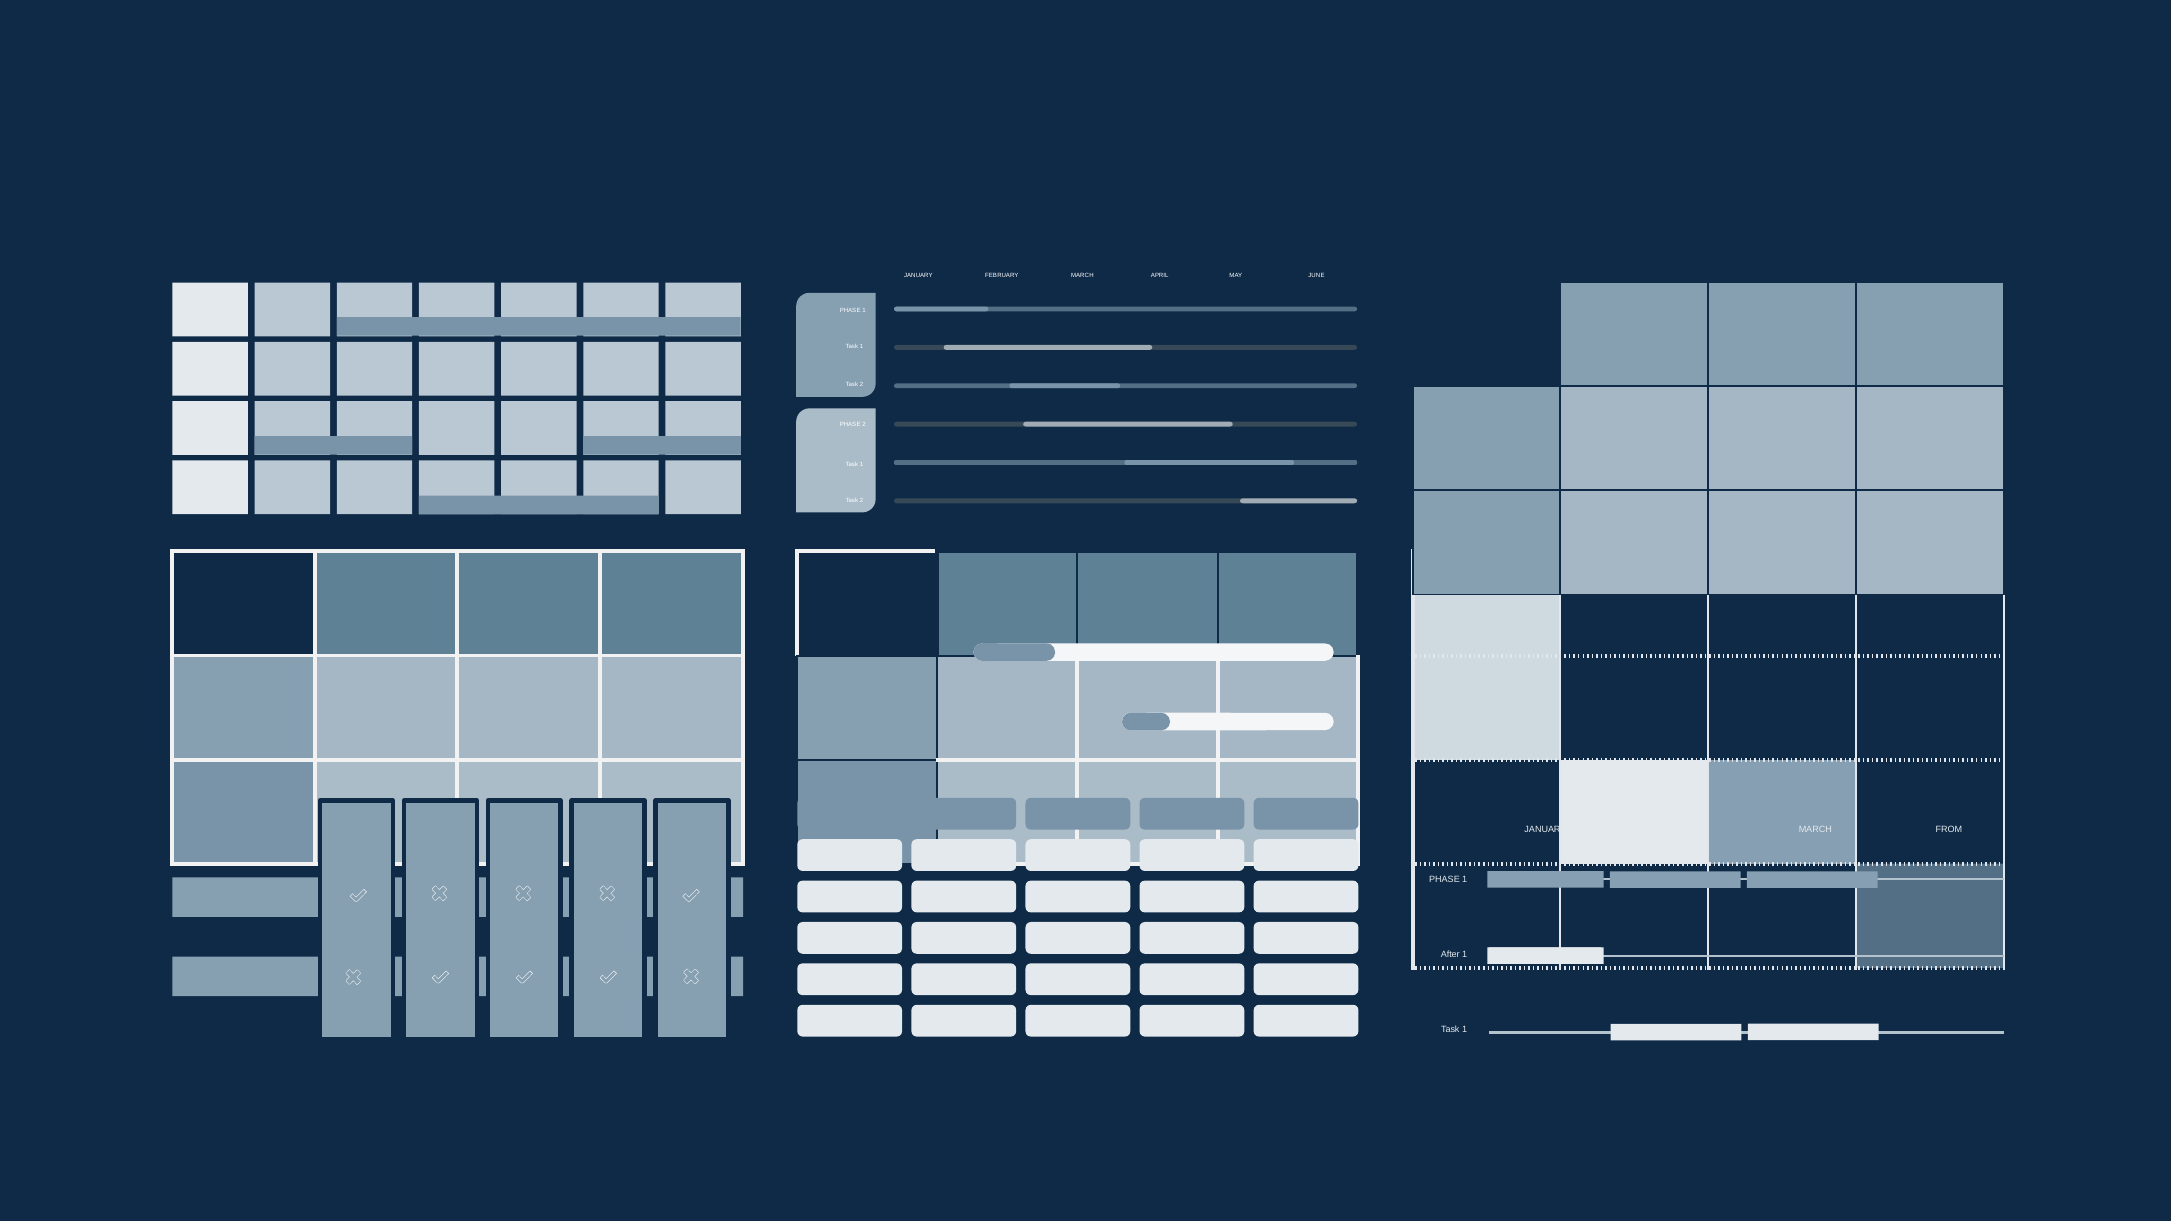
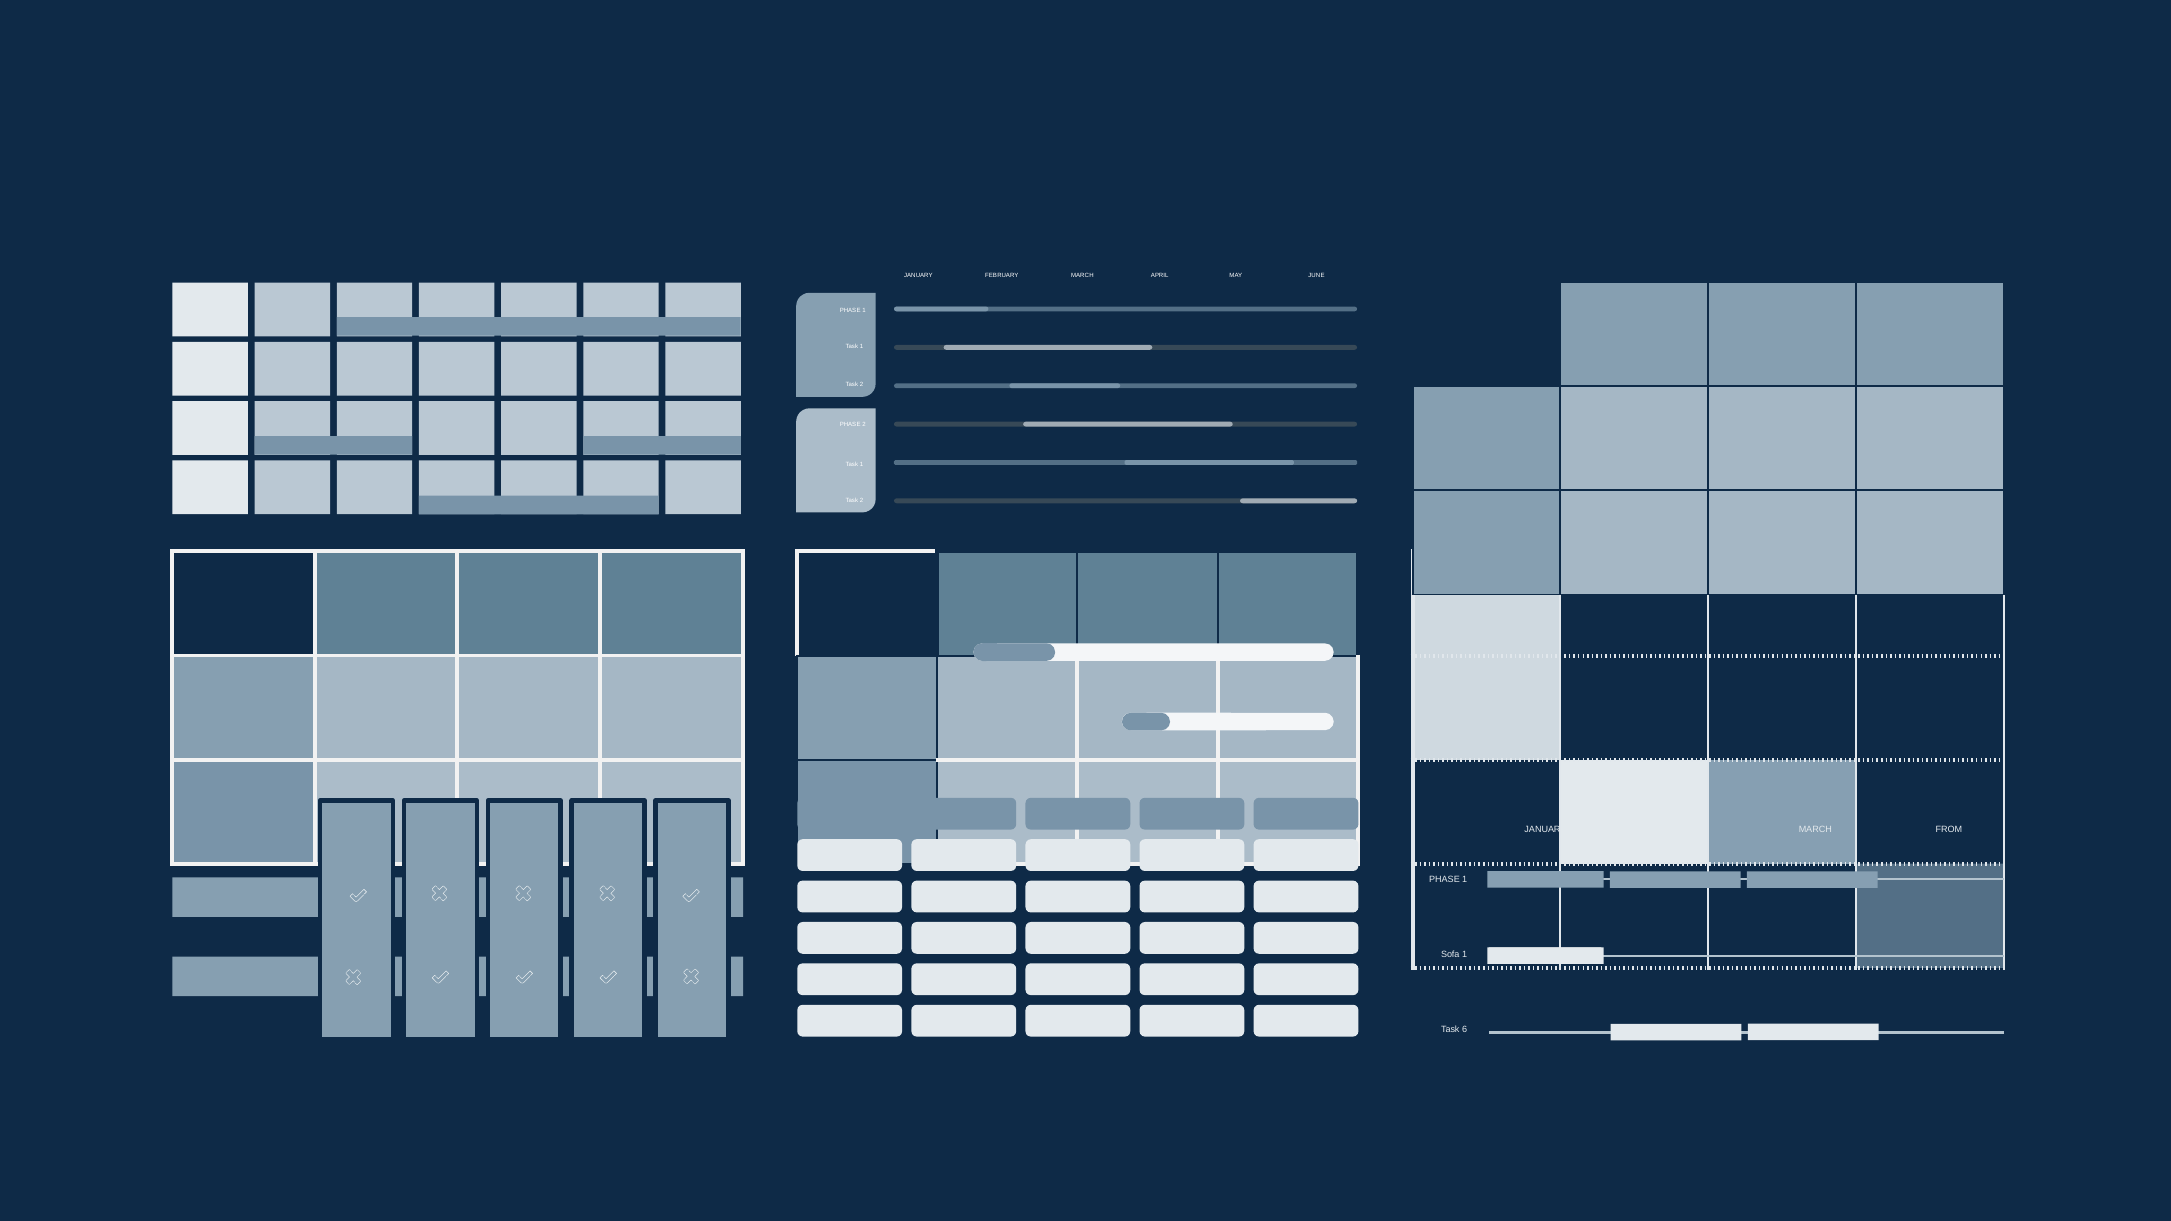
After: After -> Sofa
1 at (1465, 1030): 1 -> 6
